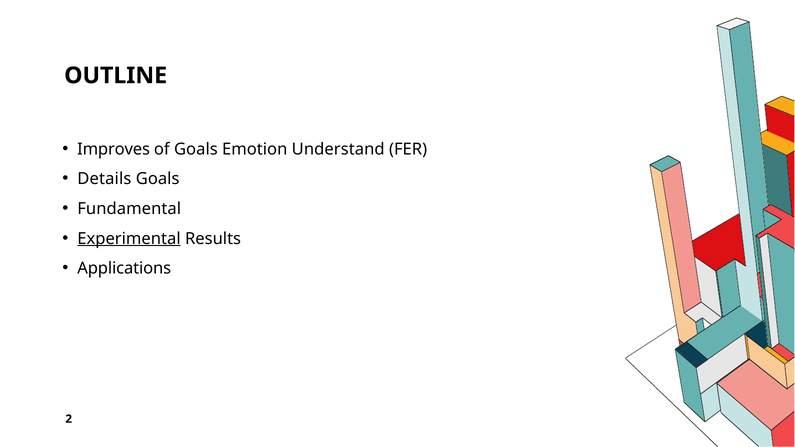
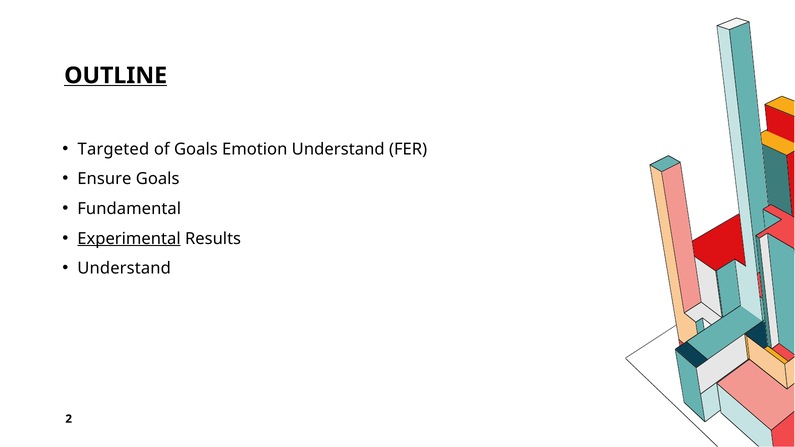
OUTLINE underline: none -> present
Improves: Improves -> Targeted
Details: Details -> Ensure
Applications at (124, 268): Applications -> Understand
